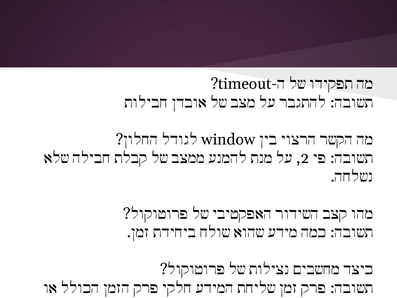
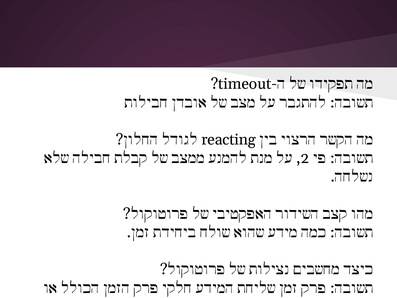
window: window -> reacting
